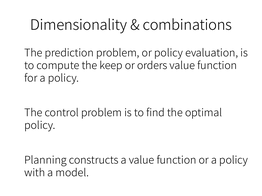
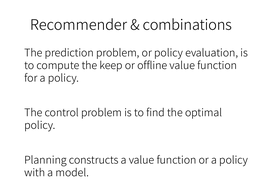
Dimensionality: Dimensionality -> Recommender
orders: orders -> offline
